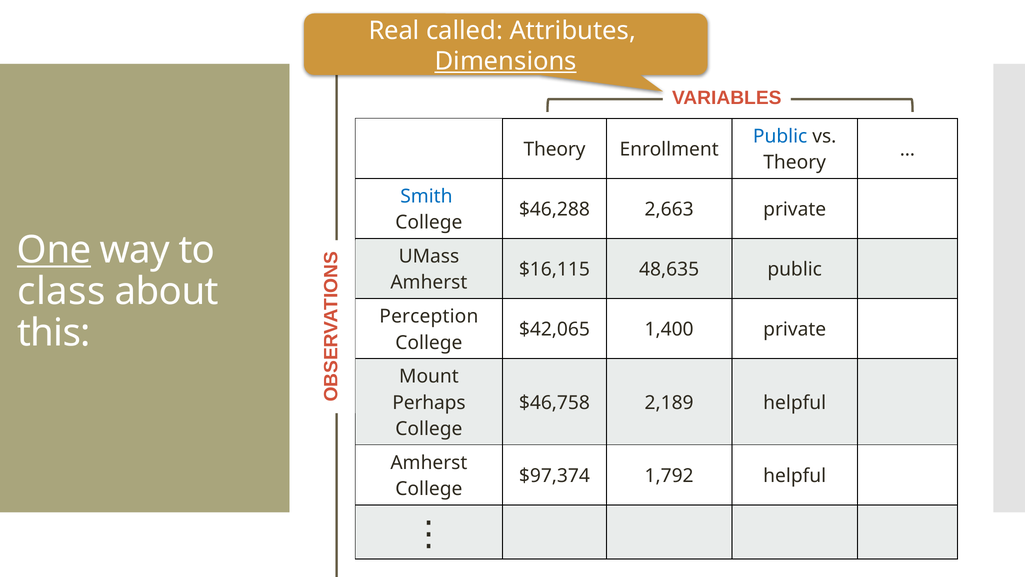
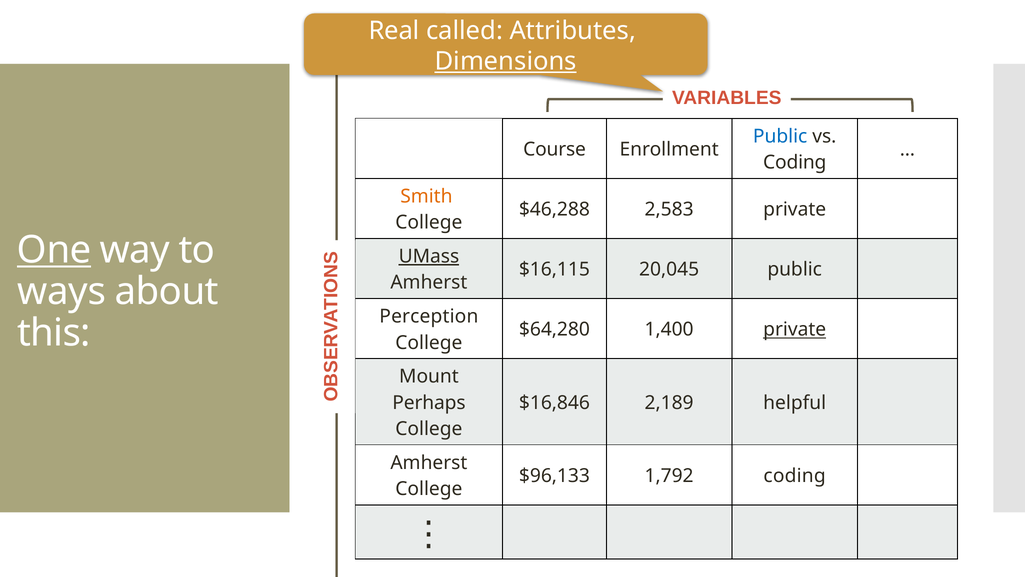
Theory at (555, 149): Theory -> Course
Theory at (795, 162): Theory -> Coding
Smith colour: blue -> orange
2,663: 2,663 -> 2,583
UMass underline: none -> present
48,635: 48,635 -> 20,045
class: class -> ways
$42,065: $42,065 -> $64,280
private at (795, 329) underline: none -> present
$46,758: $46,758 -> $16,846
$97,374: $97,374 -> $96,133
1,792 helpful: helpful -> coding
